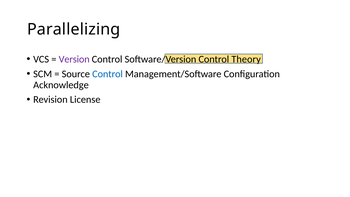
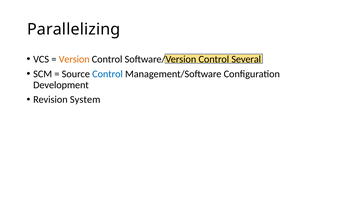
Version colour: purple -> orange
Theory: Theory -> Several
Acknowledge: Acknowledge -> Development
License: License -> System
